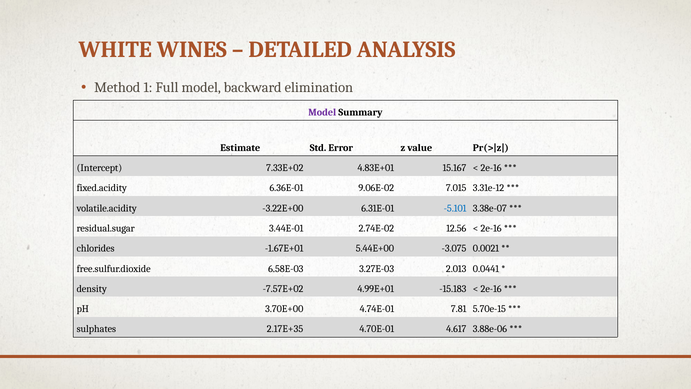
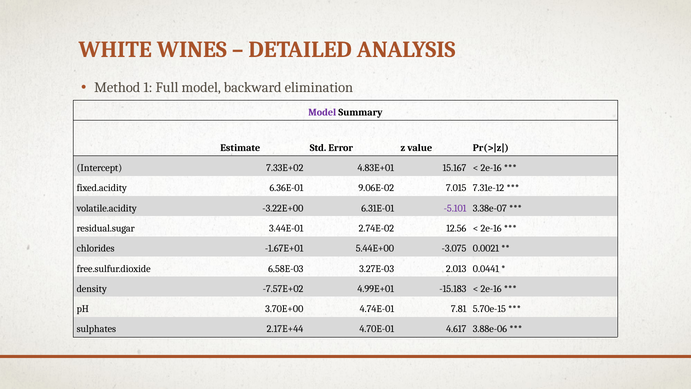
3.31e-12: 3.31e-12 -> 7.31e-12
-5.101 colour: blue -> purple
2.17E+35: 2.17E+35 -> 2.17E+44
